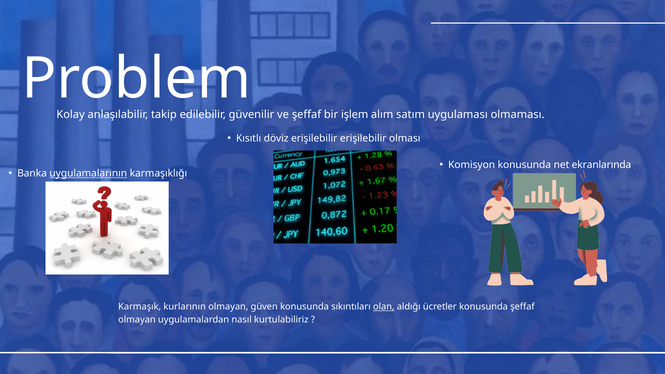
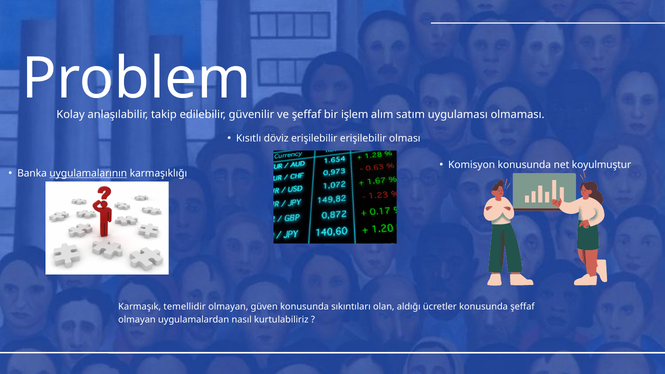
ekranlarında: ekranlarında -> koyulmuştur
kurlarının: kurlarının -> temellidir
olan underline: present -> none
